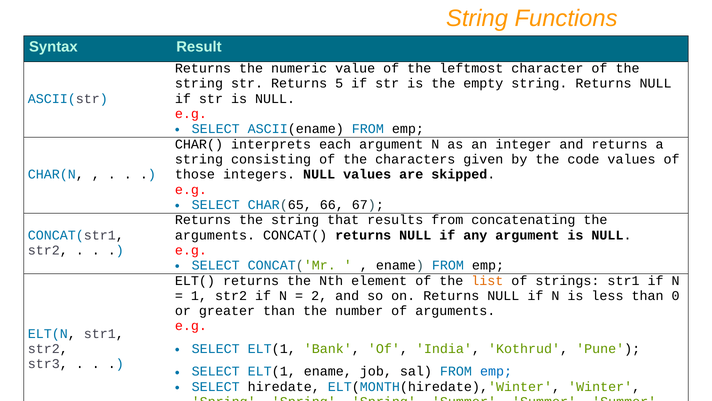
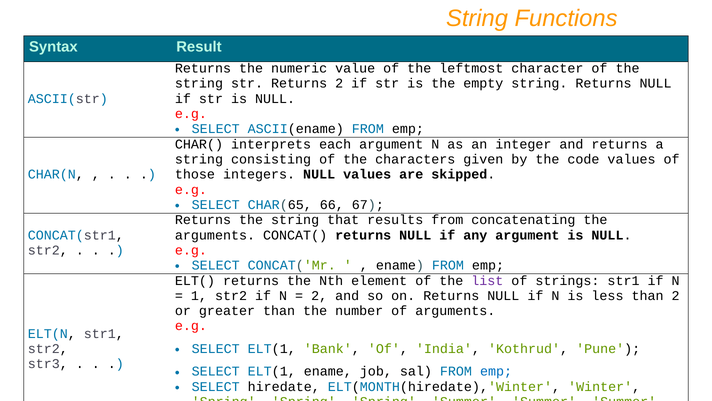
Returns 5: 5 -> 2
list colour: orange -> purple
than 0: 0 -> 2
